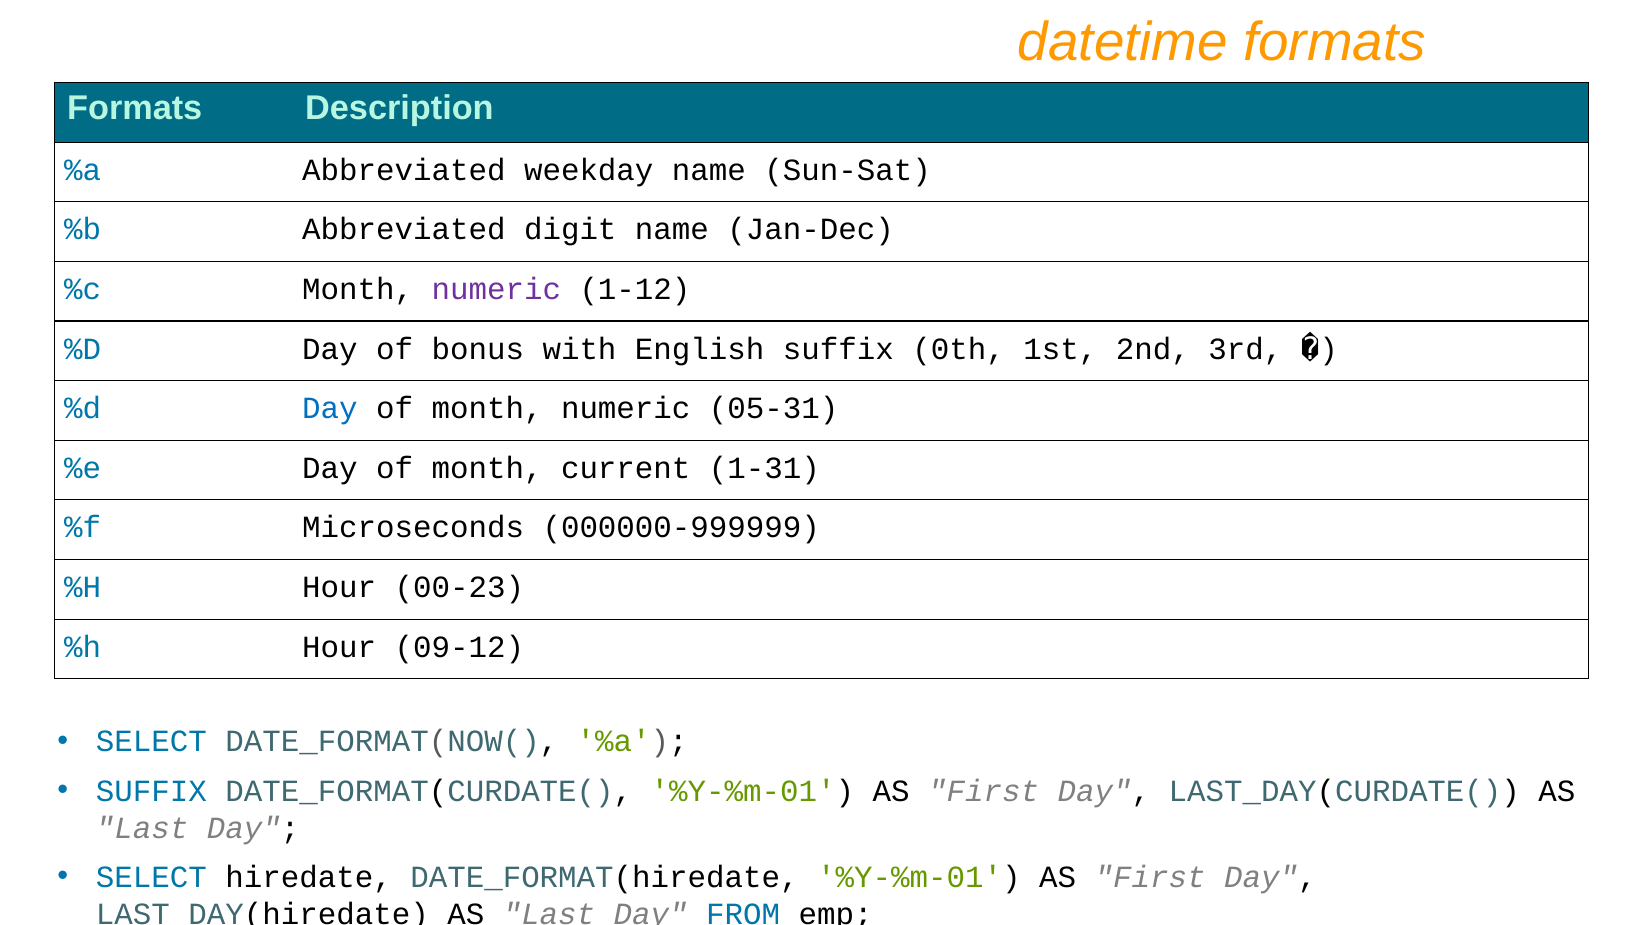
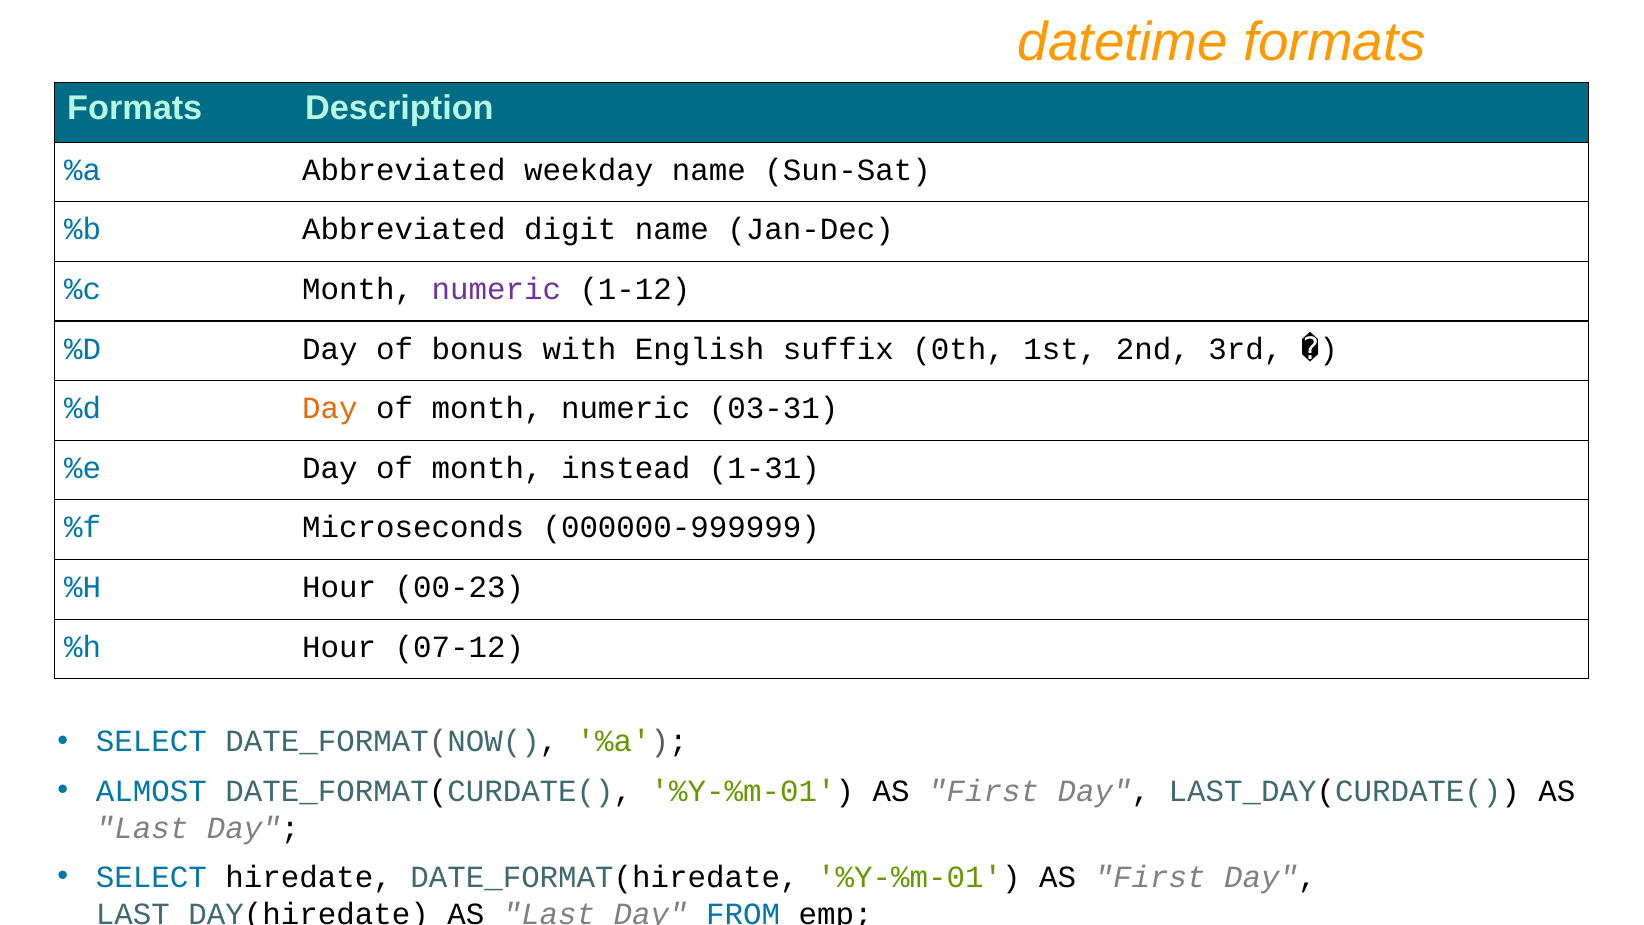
Day at (330, 408) colour: blue -> orange
05-31: 05-31 -> 03-31
current: current -> instead
09-12: 09-12 -> 07-12
SUFFIX at (151, 791): SUFFIX -> ALMOST
